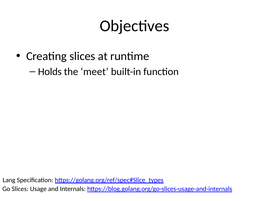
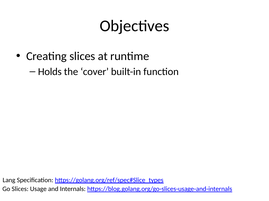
meet: meet -> cover
